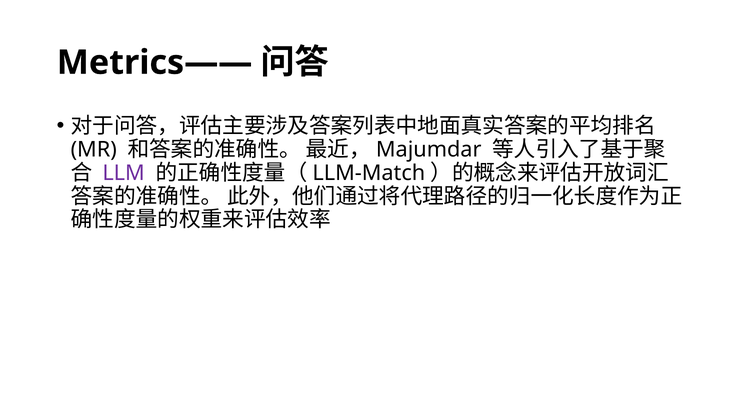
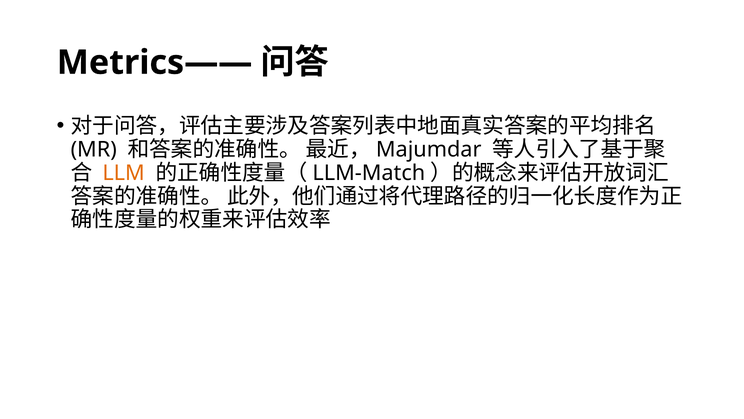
LLM colour: purple -> orange
